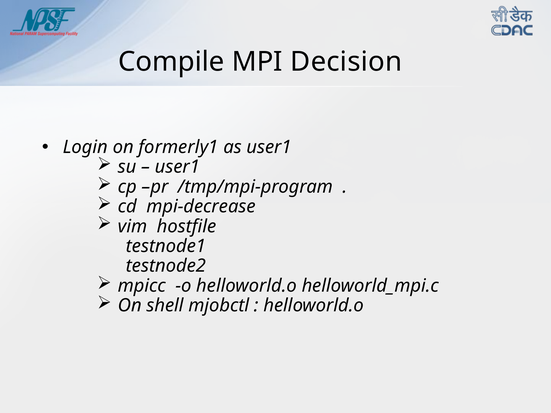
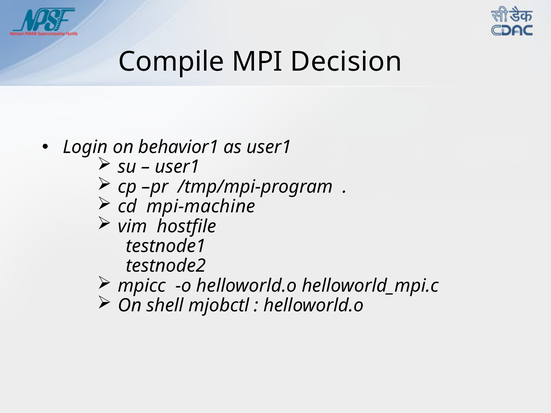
formerly1: formerly1 -> behavior1
mpi-decrease: mpi-decrease -> mpi-machine
